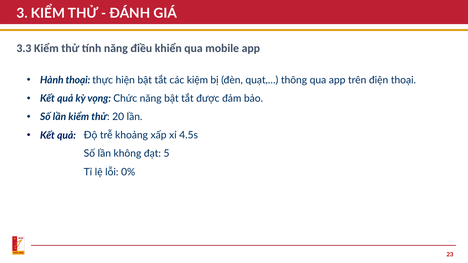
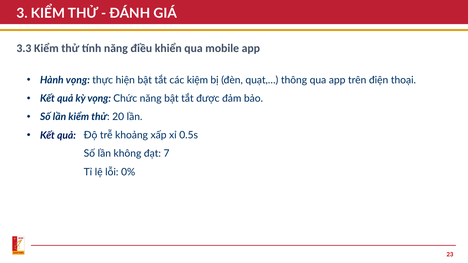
Hành thoại: thoại -> vọng
4.5s: 4.5s -> 0.5s
5: 5 -> 7
